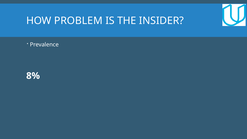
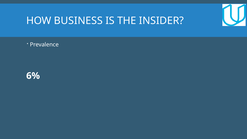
PROBLEM: PROBLEM -> BUSINESS
8%: 8% -> 6%
